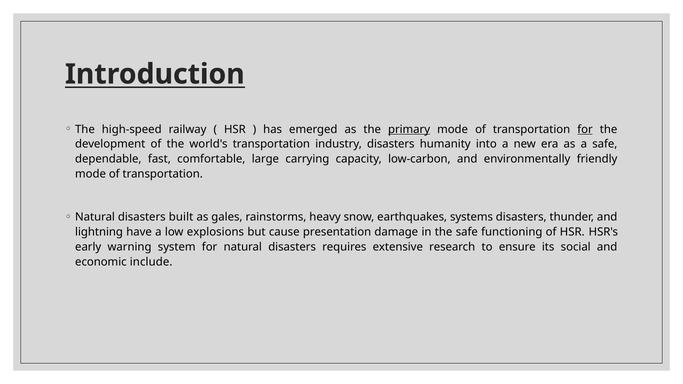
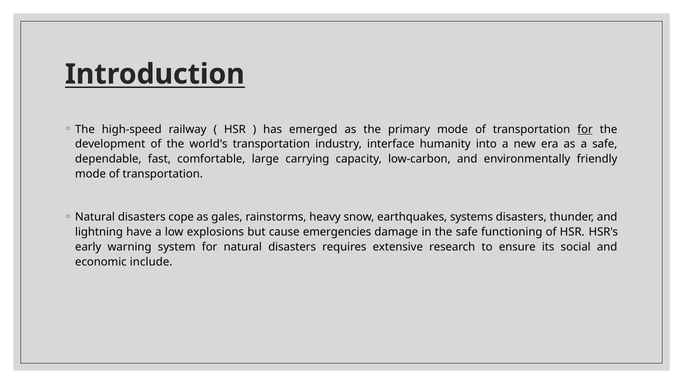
primary underline: present -> none
industry disasters: disasters -> interface
built: built -> cope
presentation: presentation -> emergencies
